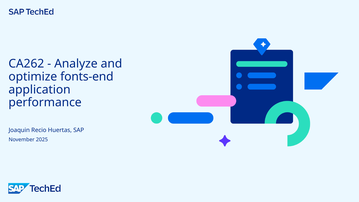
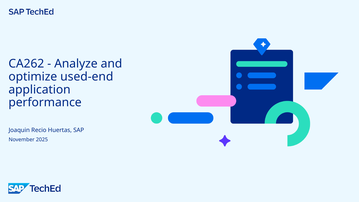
fonts-end: fonts-end -> used-end
